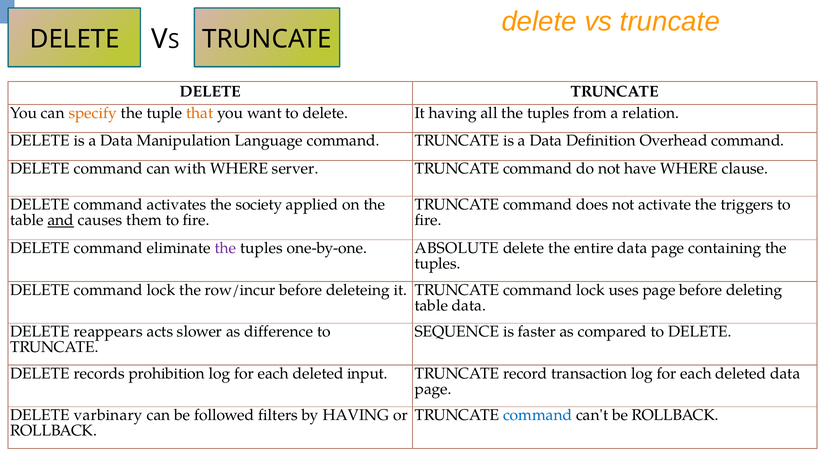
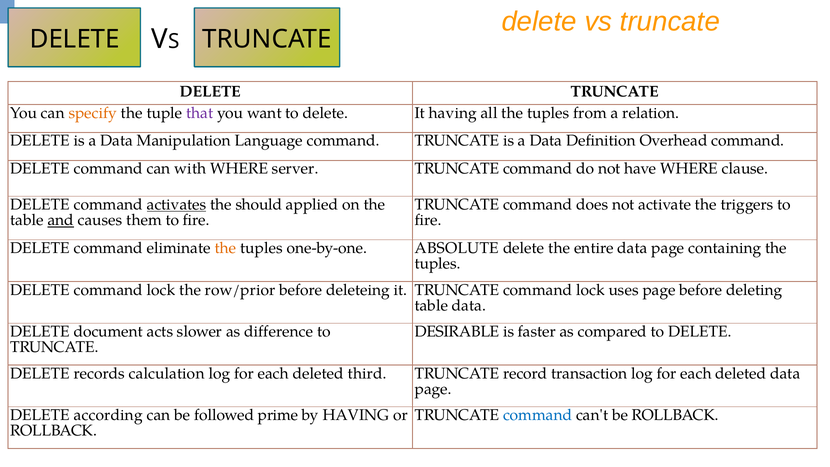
that colour: orange -> purple
activates underline: none -> present
society: society -> should
the at (226, 248) colour: purple -> orange
row/incur: row/incur -> row/prior
reappears: reappears -> document
SEQUENCE: SEQUENCE -> DESIRABLE
prohibition: prohibition -> calculation
input: input -> third
varbinary: varbinary -> according
filters: filters -> prime
